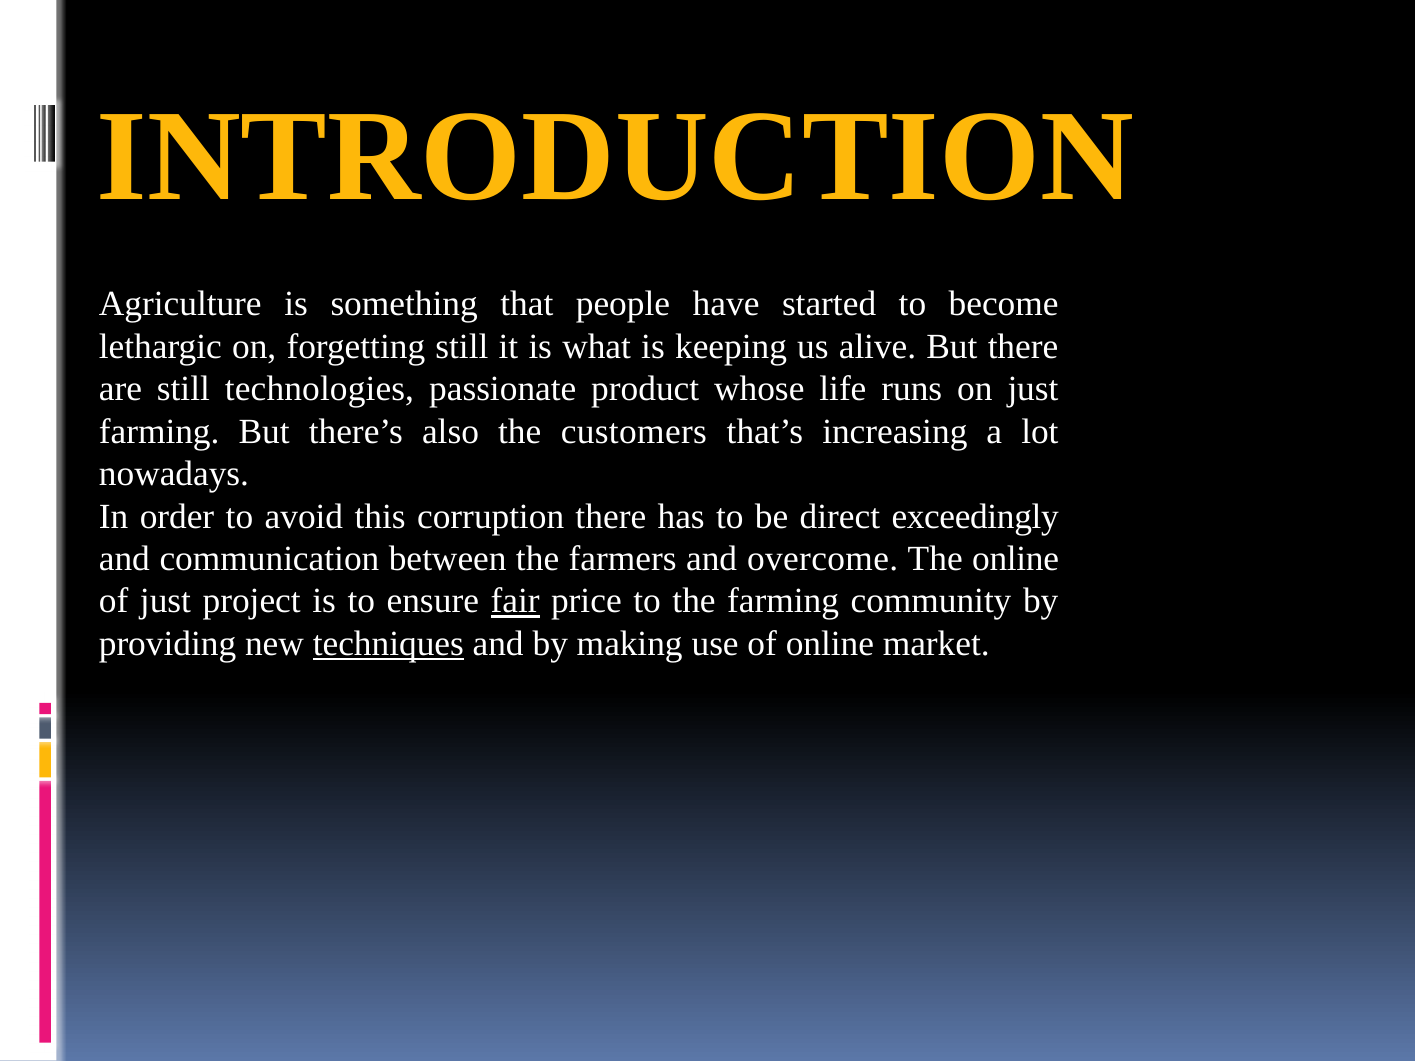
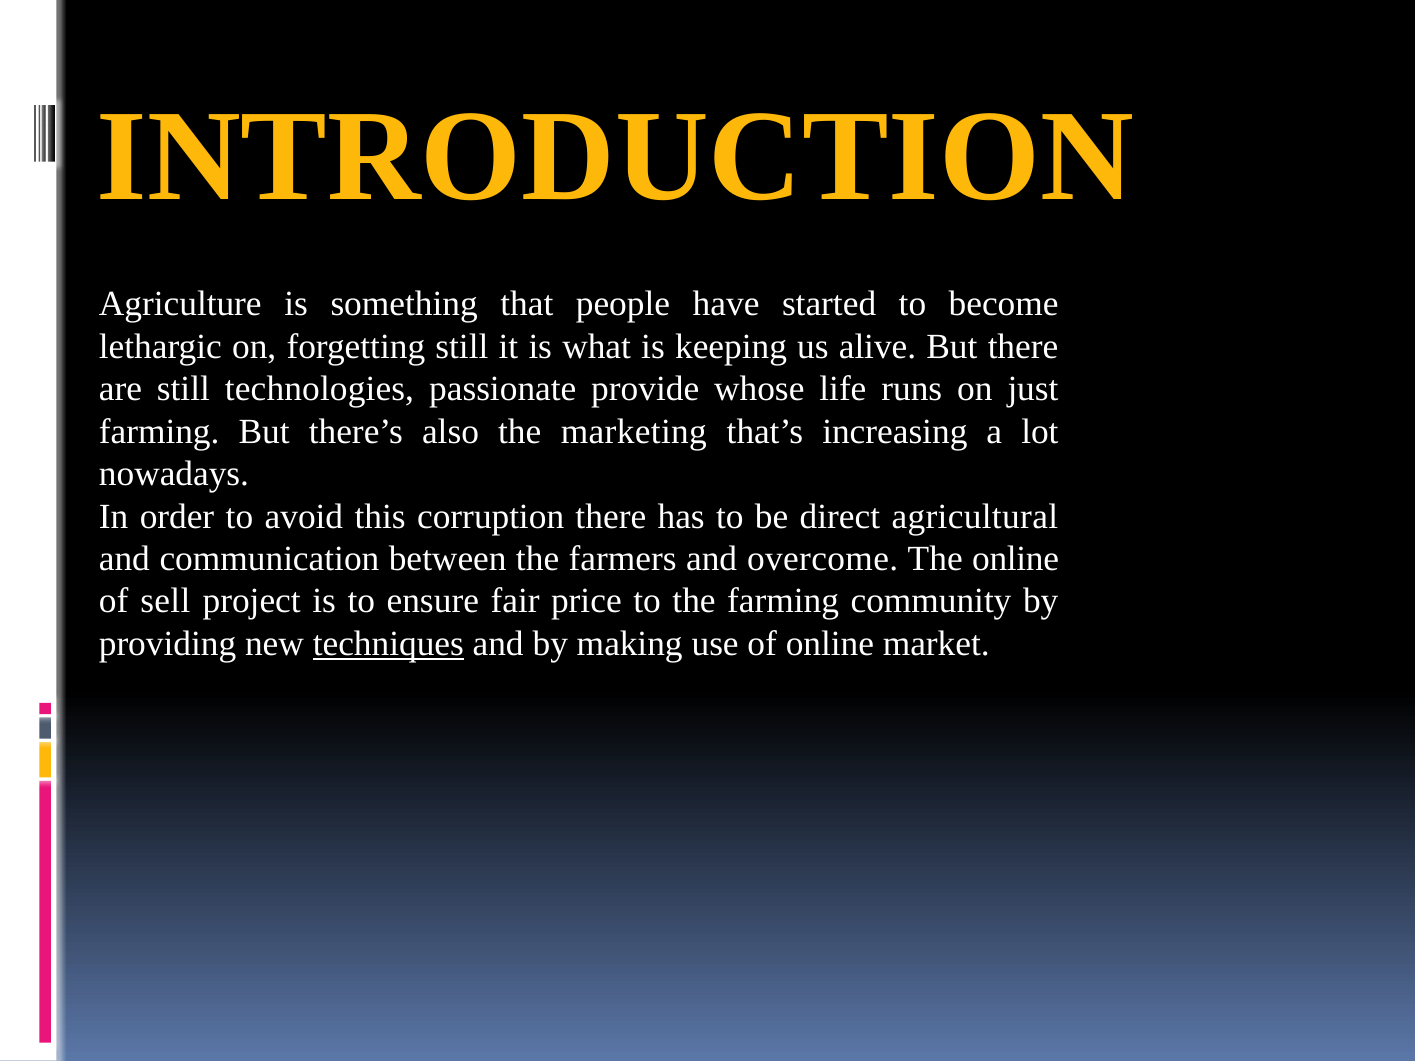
product: product -> provide
customers: customers -> marketing
exceedingly: exceedingly -> agricultural
of just: just -> sell
fair underline: present -> none
